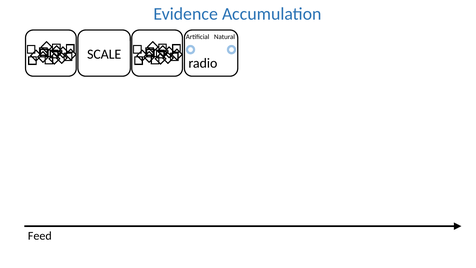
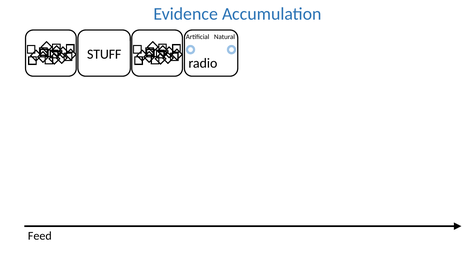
SCALE: SCALE -> STUFF
